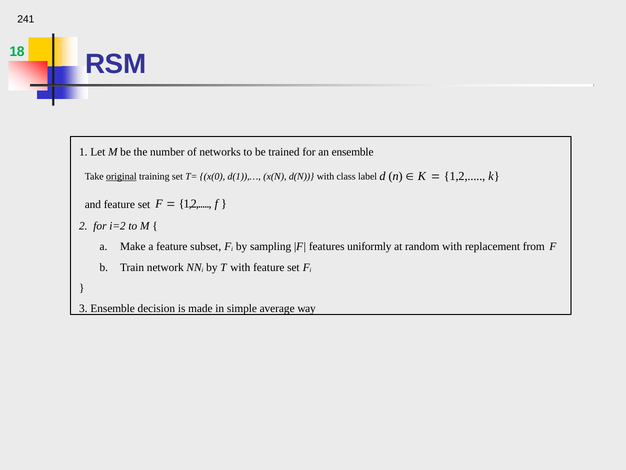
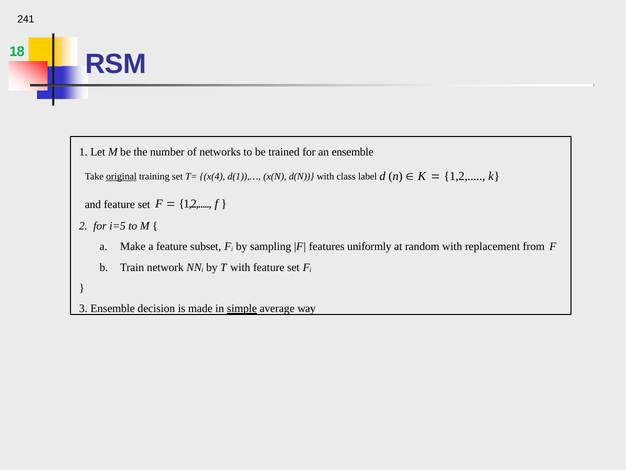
x(0: x(0 -> x(4
i=2: i=2 -> i=5
simple underline: none -> present
